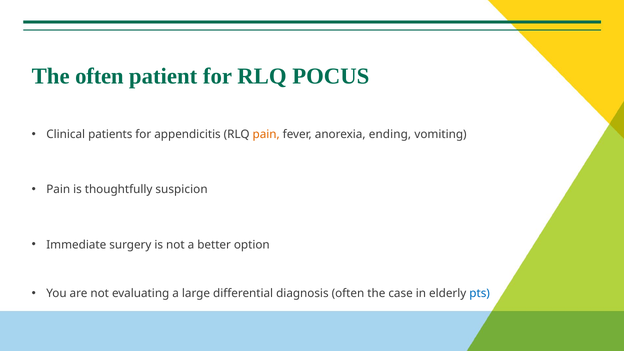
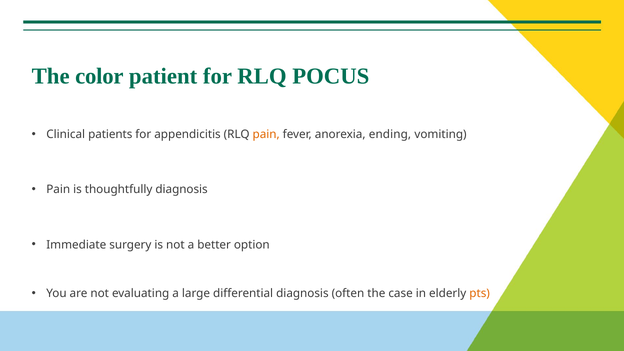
The often: often -> color
thoughtfully suspicion: suspicion -> diagnosis
pts colour: blue -> orange
